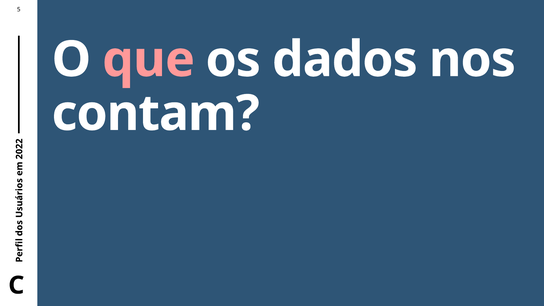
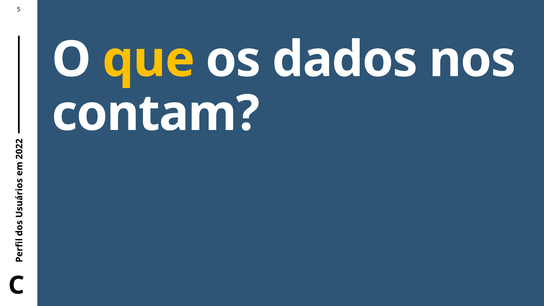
que colour: pink -> yellow
